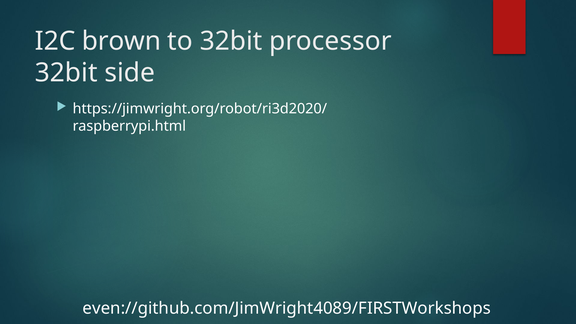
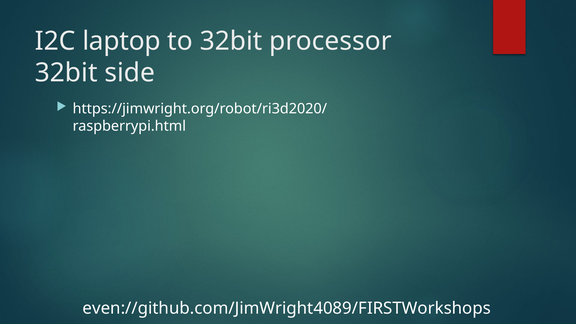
brown: brown -> laptop
